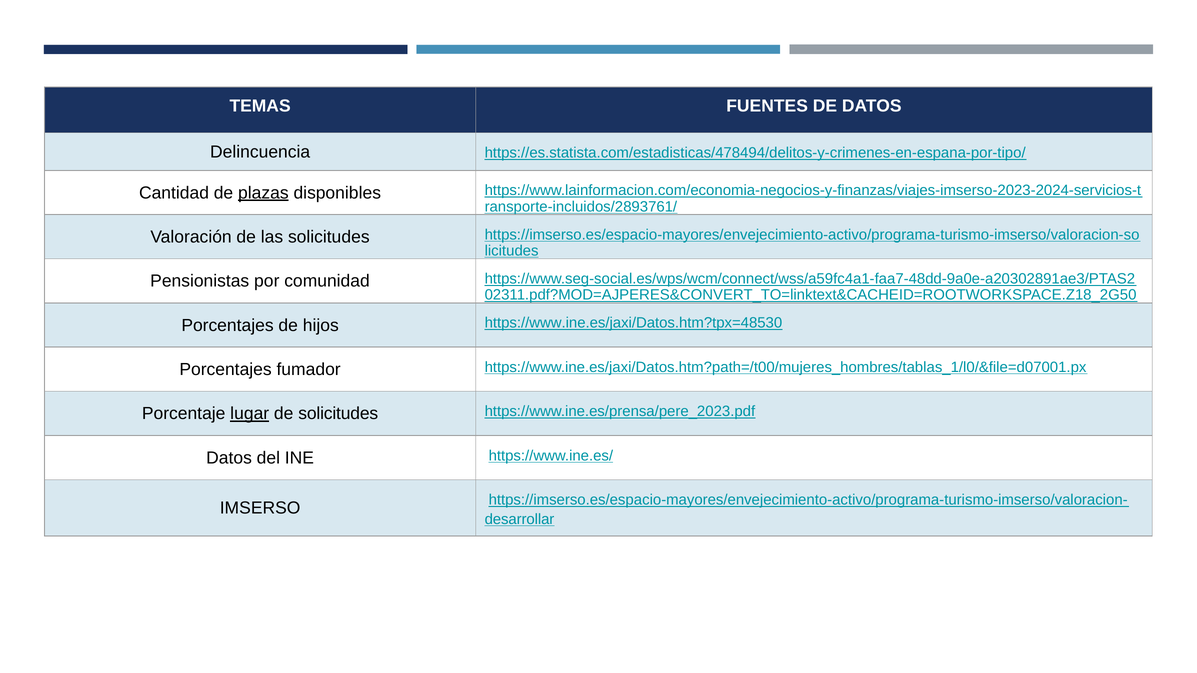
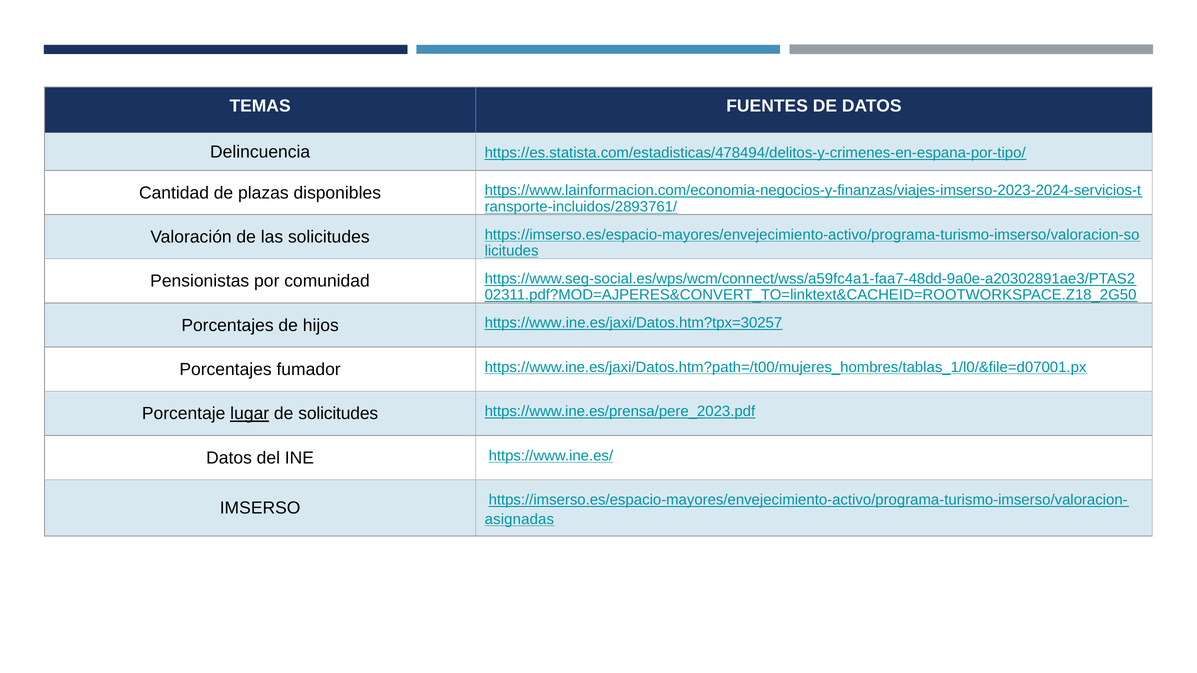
plazas underline: present -> none
https://www.ine.es/jaxi/Datos.htm?tpx=48530: https://www.ine.es/jaxi/Datos.htm?tpx=48530 -> https://www.ine.es/jaxi/Datos.htm?tpx=30257
desarrollar: desarrollar -> asignadas
